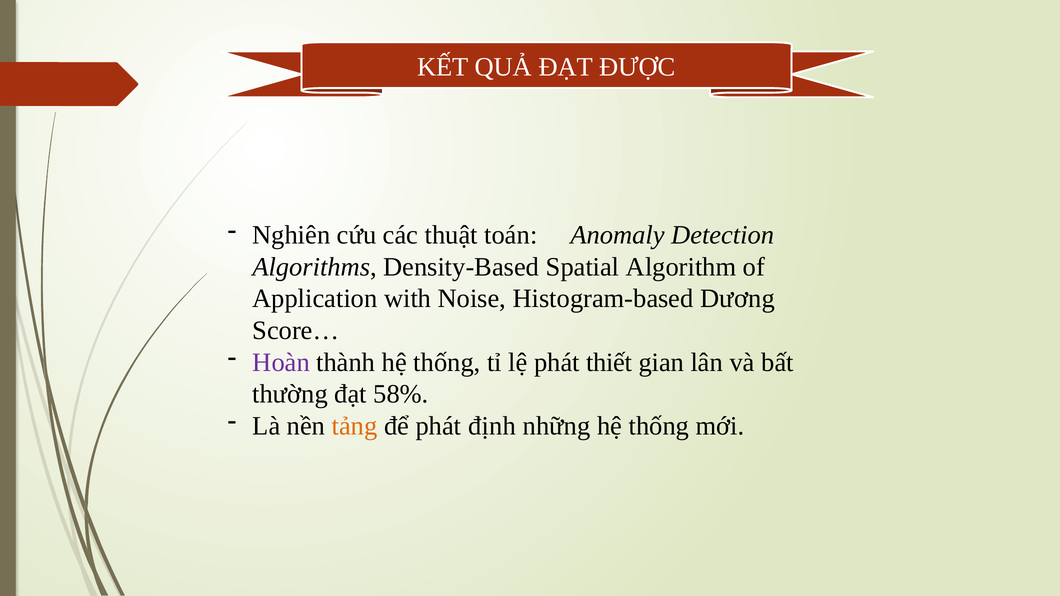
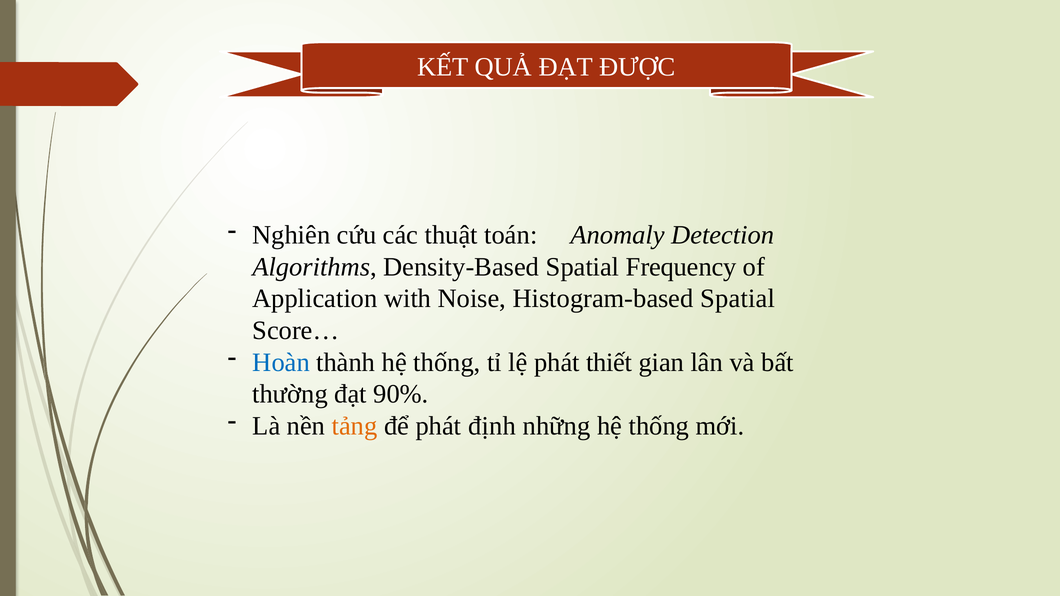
Algorithm: Algorithm -> Frequency
Histogram-based Dương: Dương -> Spatial
Hoàn colour: purple -> blue
58%: 58% -> 90%
